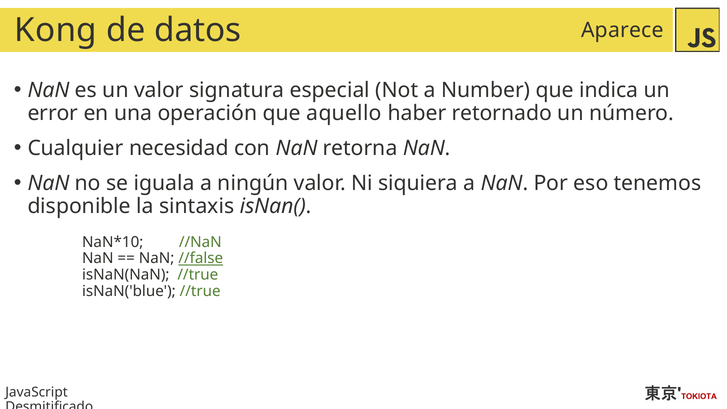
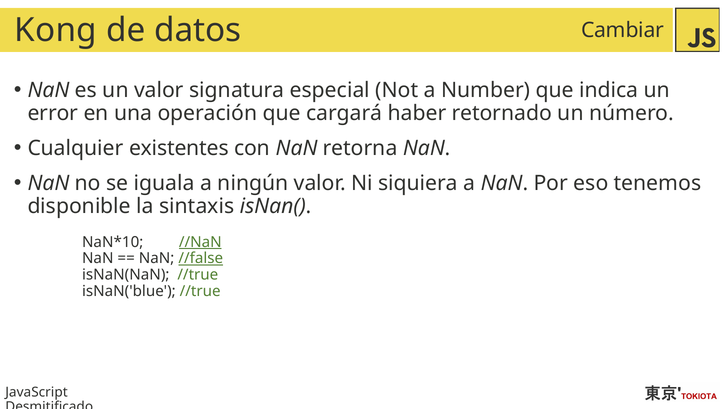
Aparece: Aparece -> Cambiar
aquello: aquello -> cargará
necesidad: necesidad -> existentes
//NaN underline: none -> present
